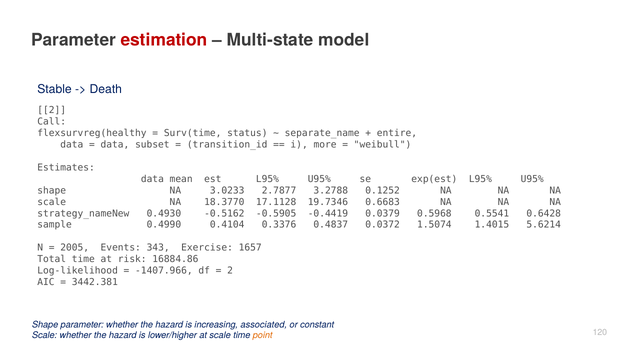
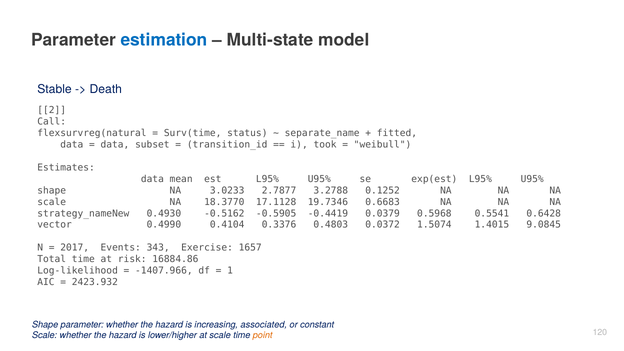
estimation colour: red -> blue
flexsurvreg(healthy: flexsurvreg(healthy -> flexsurvreg(natural
entire: entire -> fitted
more: more -> took
sample: sample -> vector
0.4837: 0.4837 -> 0.4803
5.6214: 5.6214 -> 9.0845
2005: 2005 -> 2017
2 at (230, 271): 2 -> 1
3442.381: 3442.381 -> 2423.932
